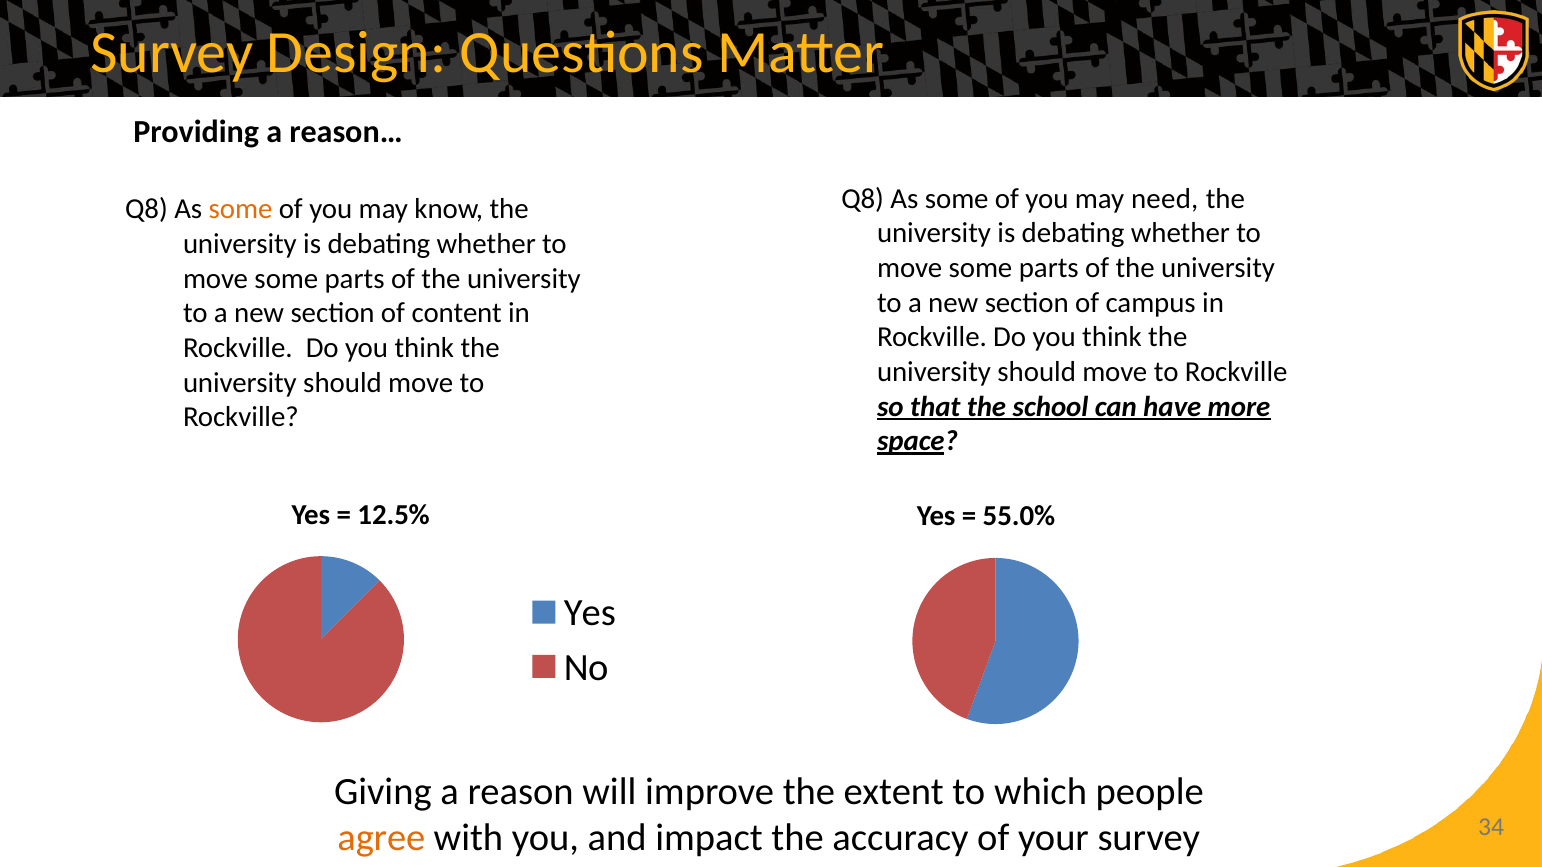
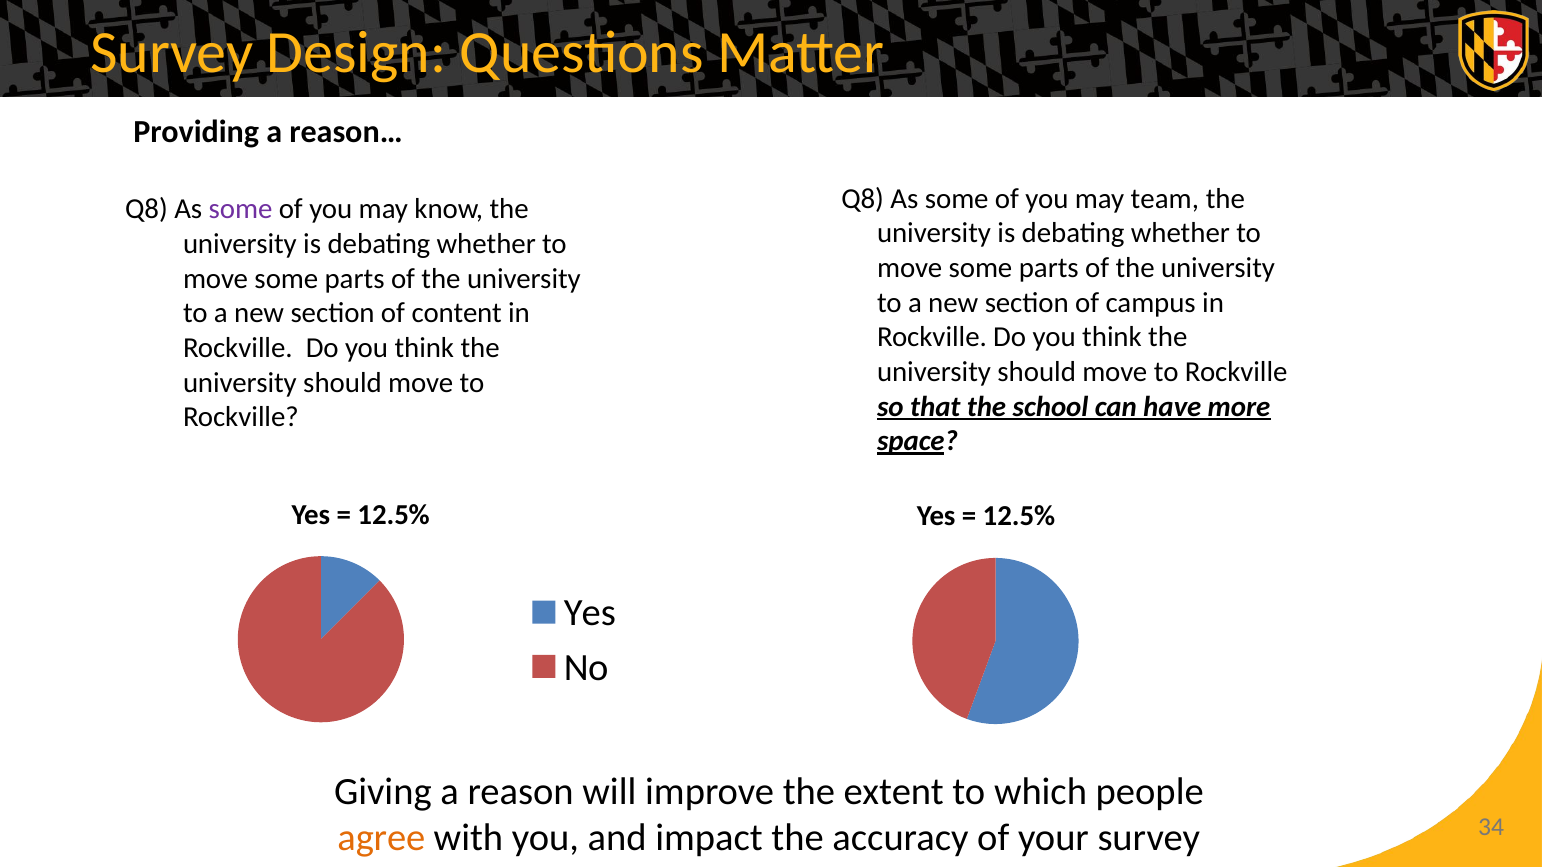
need: need -> team
some at (241, 210) colour: orange -> purple
55.0% at (1019, 516): 55.0% -> 12.5%
